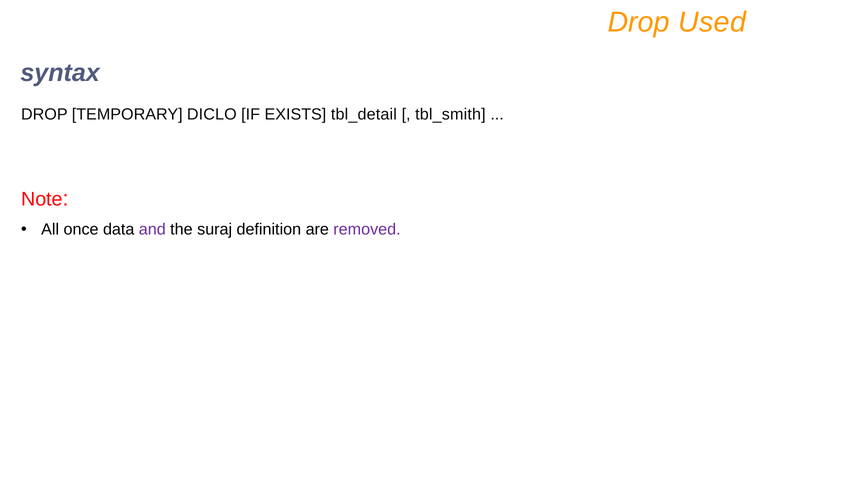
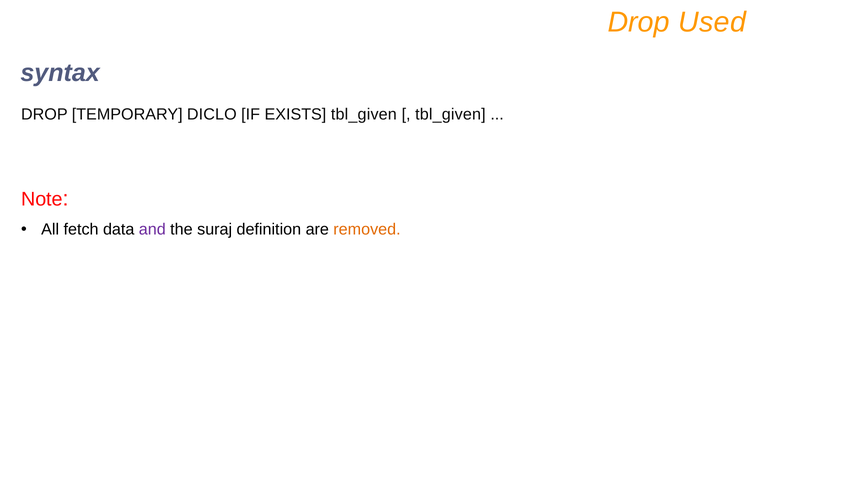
EXISTS tbl_detail: tbl_detail -> tbl_given
tbl_smith at (450, 114): tbl_smith -> tbl_given
once: once -> fetch
removed colour: purple -> orange
